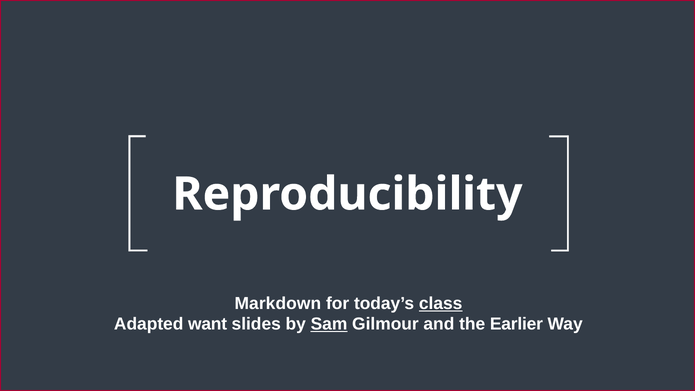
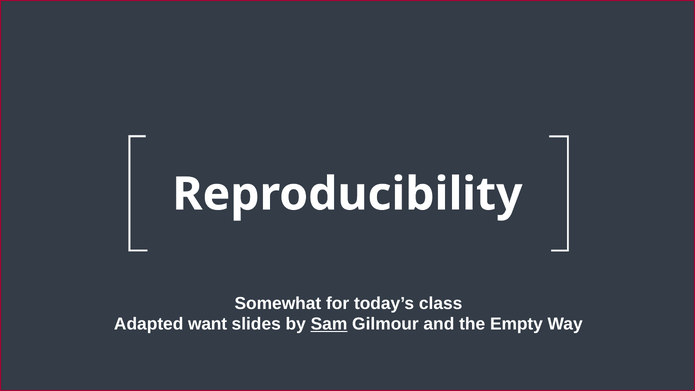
Markdown: Markdown -> Somewhat
class underline: present -> none
Earlier: Earlier -> Empty
